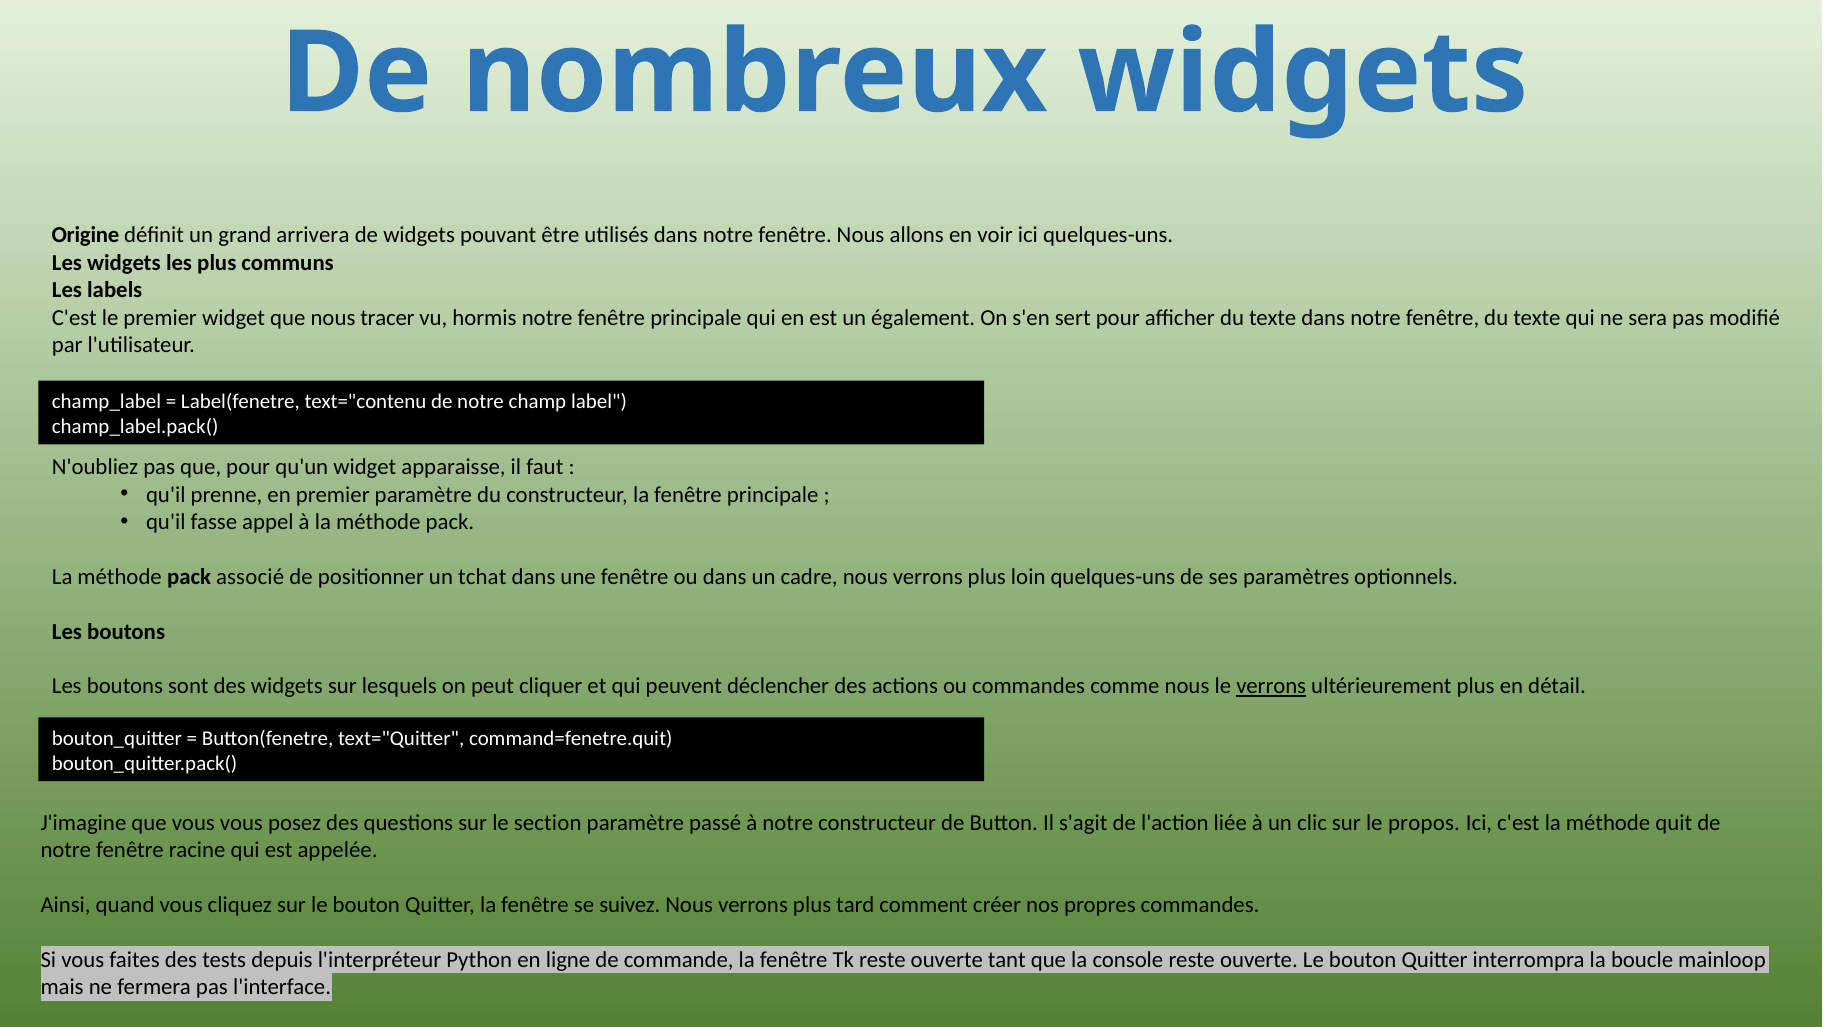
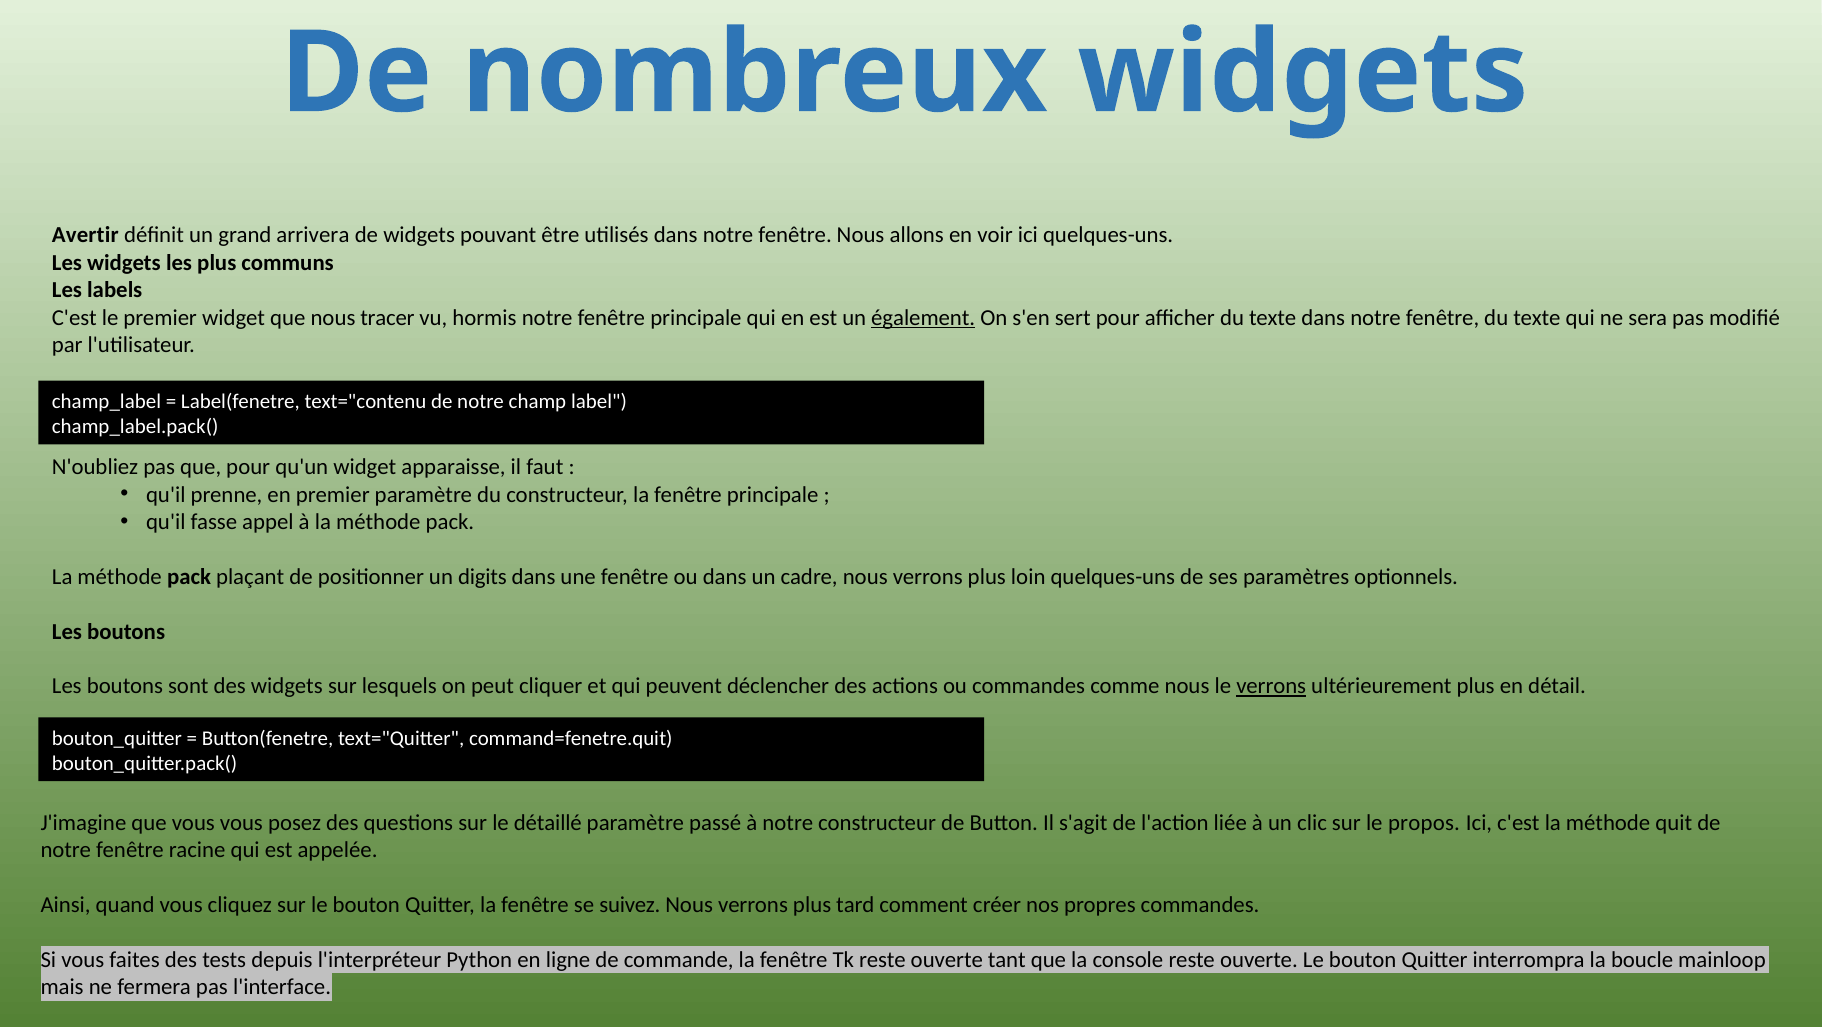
Origine: Origine -> Avertir
également underline: none -> present
associé: associé -> plaçant
tchat: tchat -> digits
section: section -> détaillé
